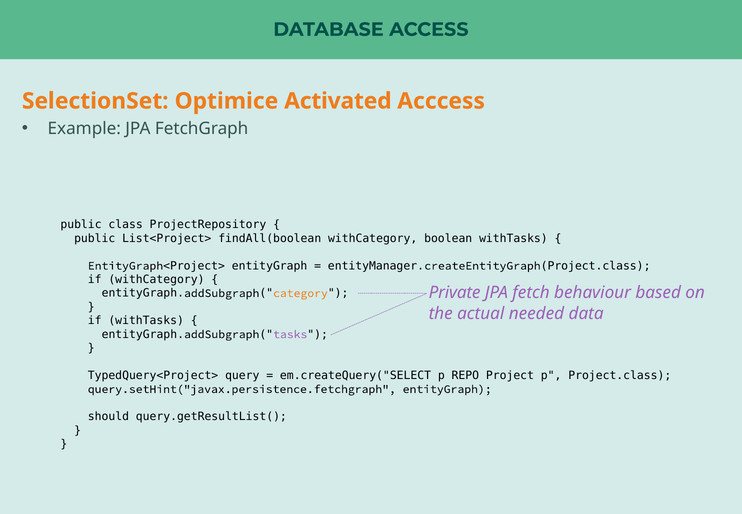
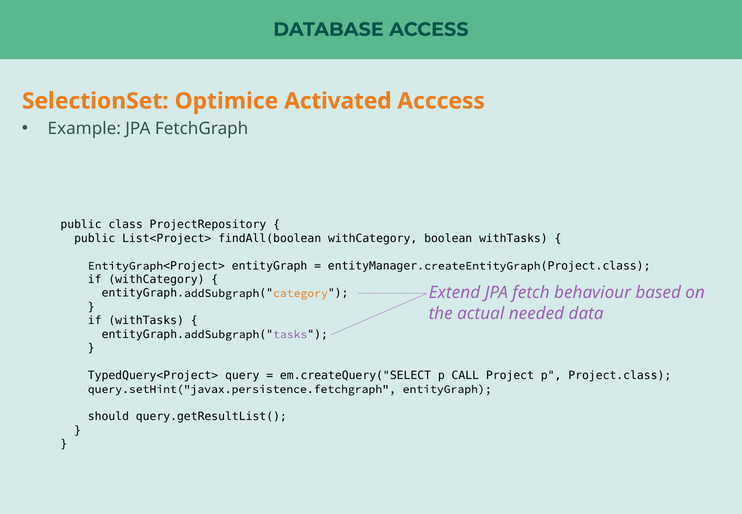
Private: Private -> Extend
REPO: REPO -> CALL
